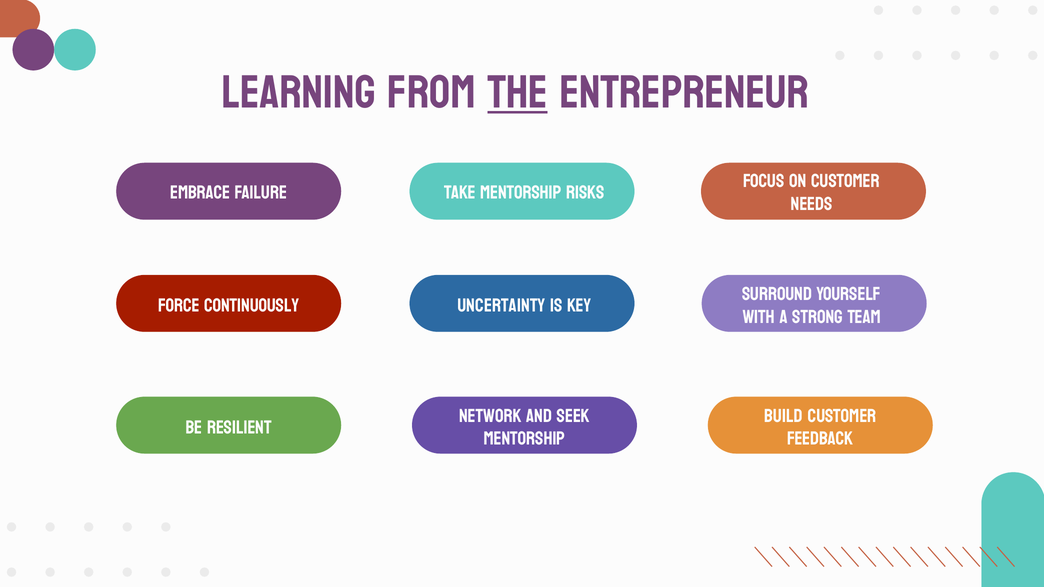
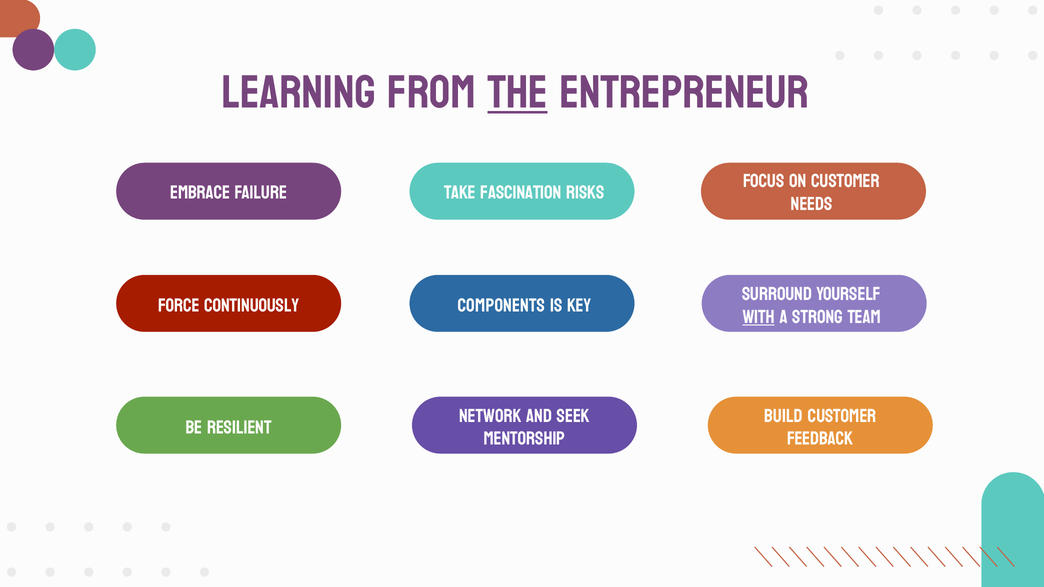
Take Mentorship: Mentorship -> Fascination
Uncertainty: Uncertainty -> Components
with underline: none -> present
